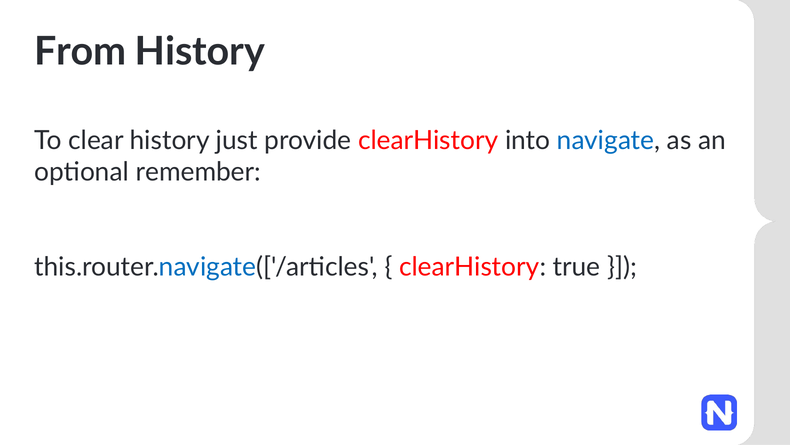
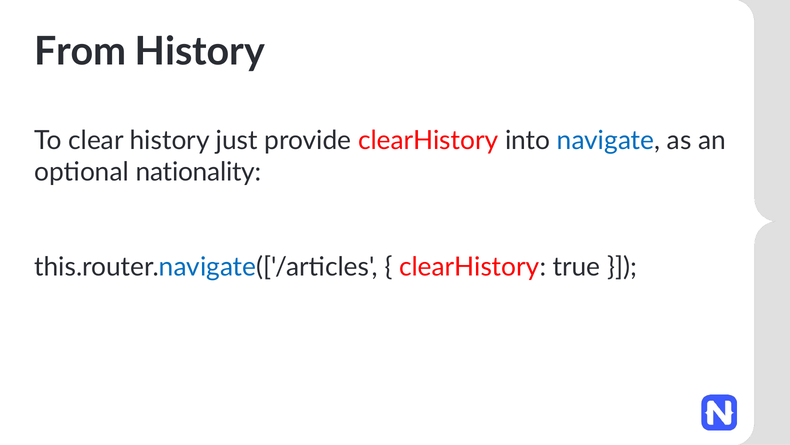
remember: remember -> nationality
